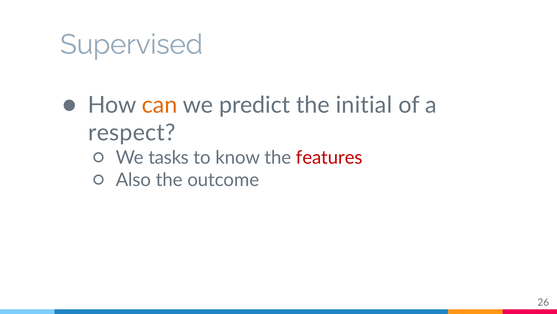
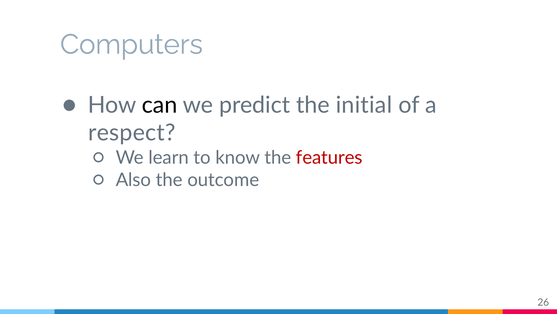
Supervised: Supervised -> Computers
can colour: orange -> black
tasks: tasks -> learn
